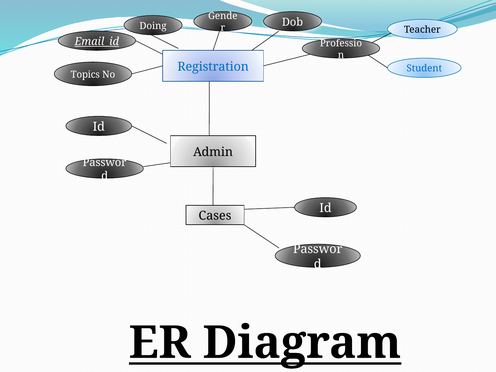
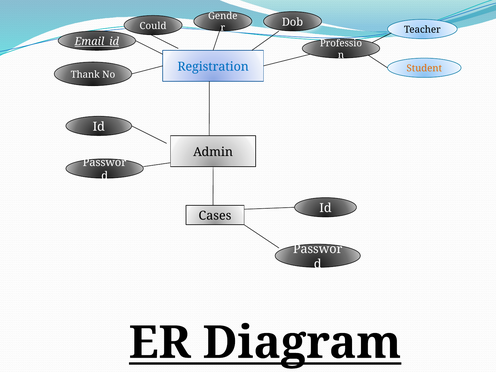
Doing: Doing -> Could
Student colour: blue -> orange
Topics: Topics -> Thank
